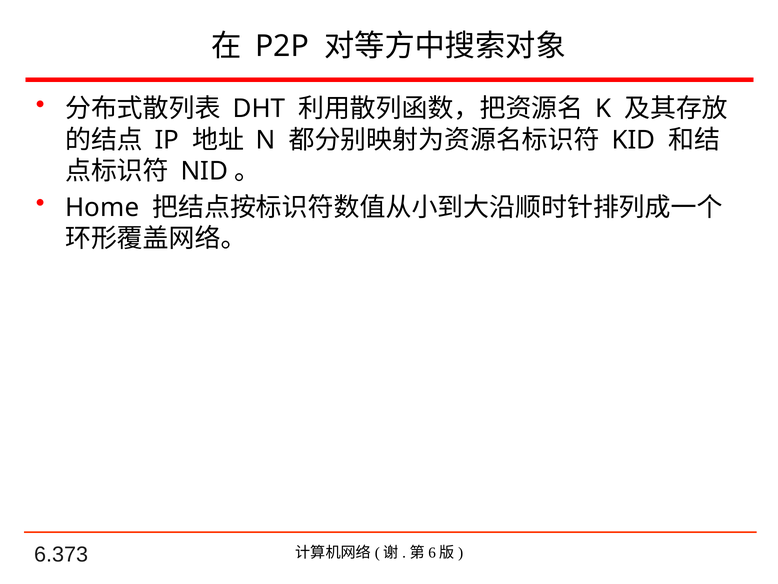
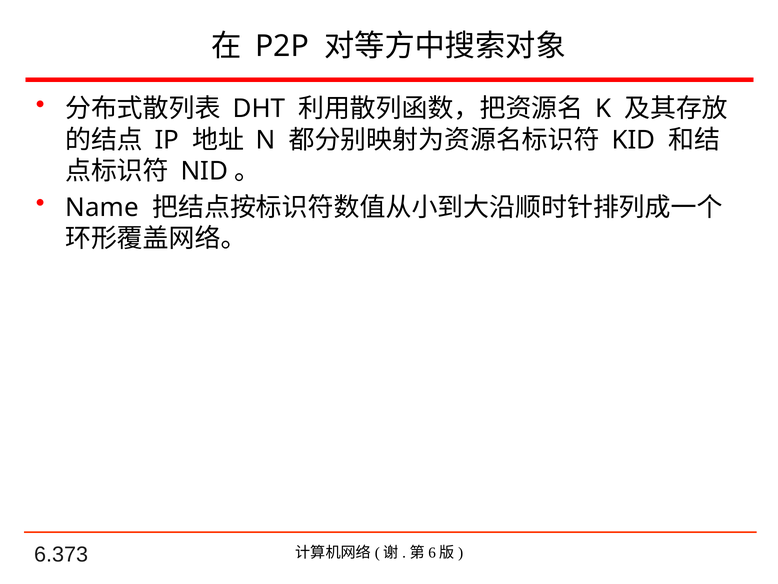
Home: Home -> Name
